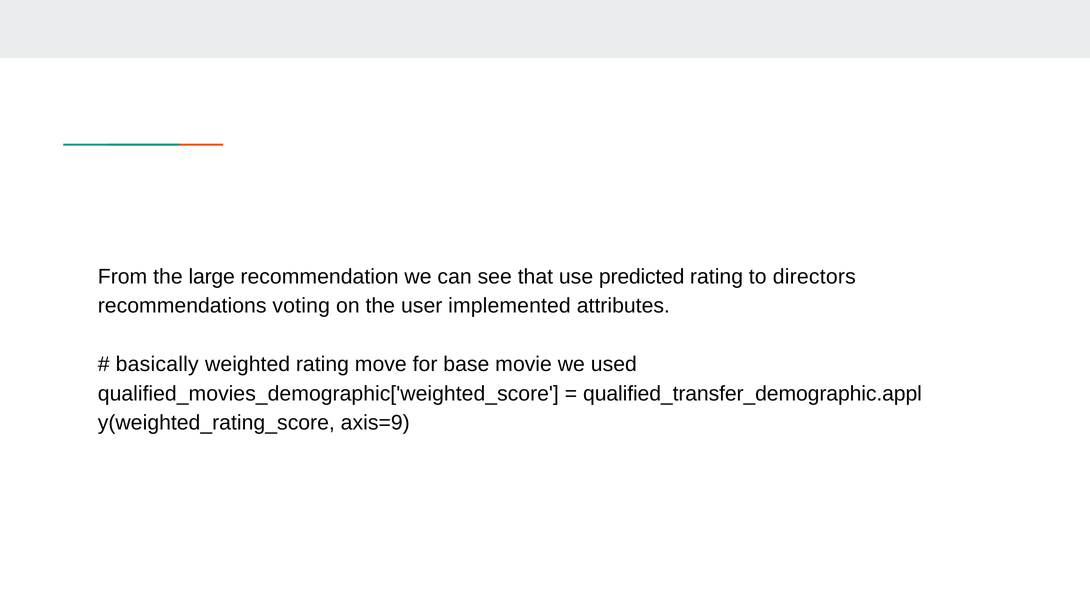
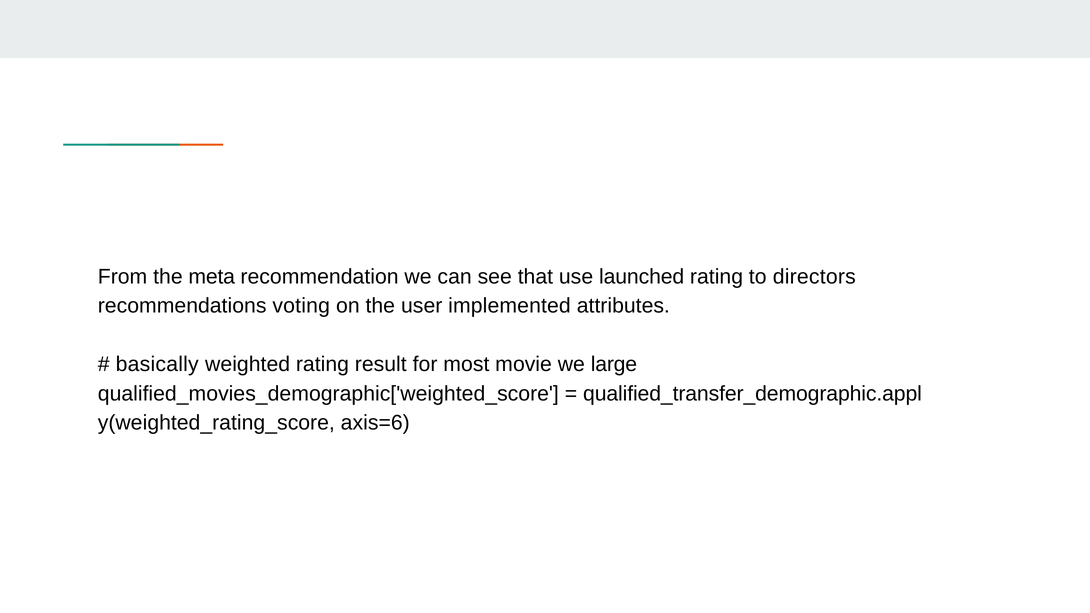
large: large -> meta
predicted: predicted -> launched
move: move -> result
base: base -> most
used: used -> large
axis=9: axis=9 -> axis=6
